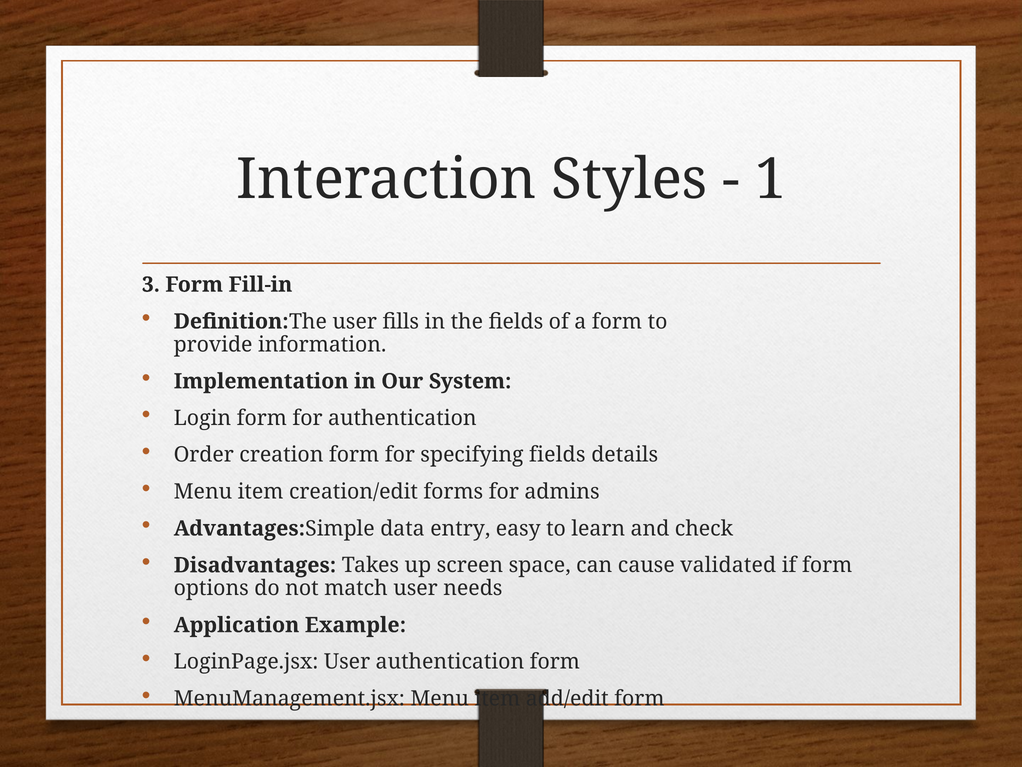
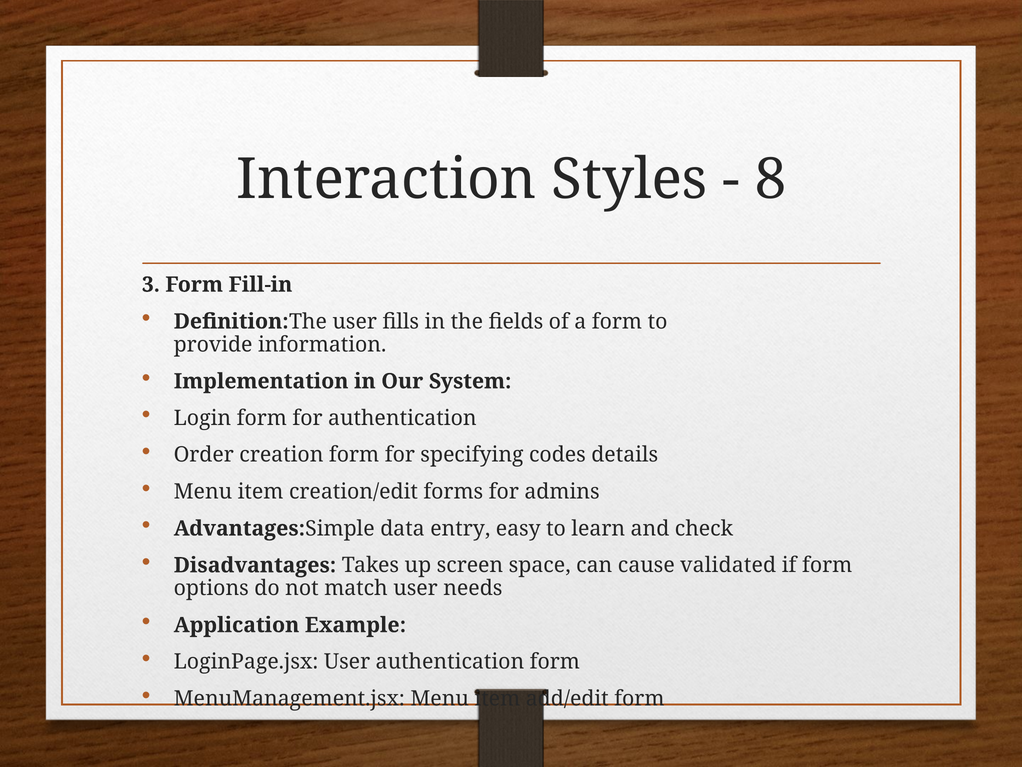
1: 1 -> 8
specifying fields: fields -> codes
